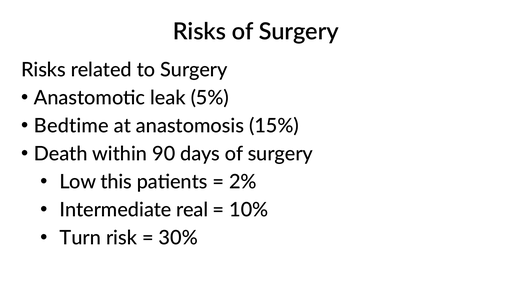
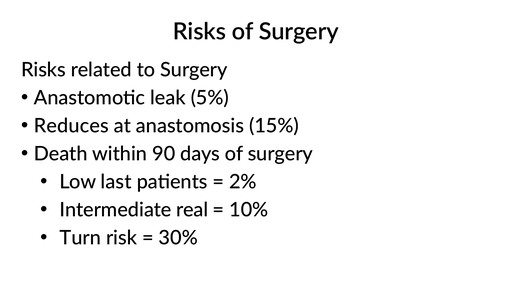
Bedtime: Bedtime -> Reduces
this: this -> last
